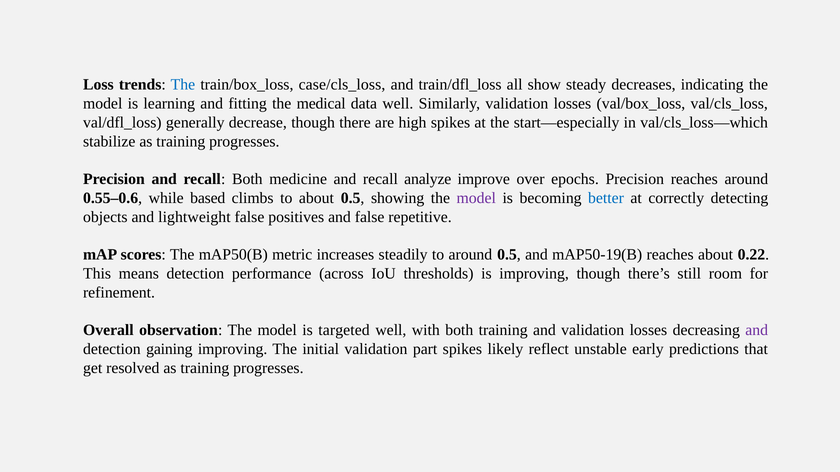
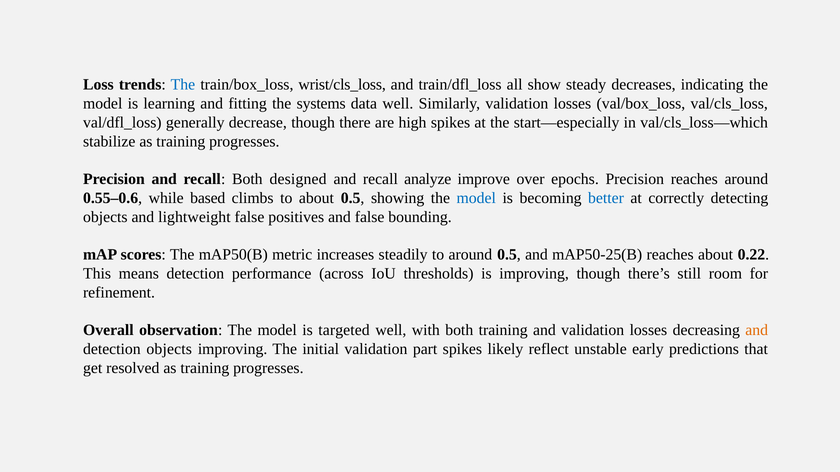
case/cls_loss: case/cls_loss -> wrist/cls_loss
medical: medical -> systems
medicine: medicine -> designed
model at (476, 198) colour: purple -> blue
repetitive: repetitive -> bounding
mAP50-19(B: mAP50-19(B -> mAP50-25(B
and at (757, 331) colour: purple -> orange
detection gaining: gaining -> objects
